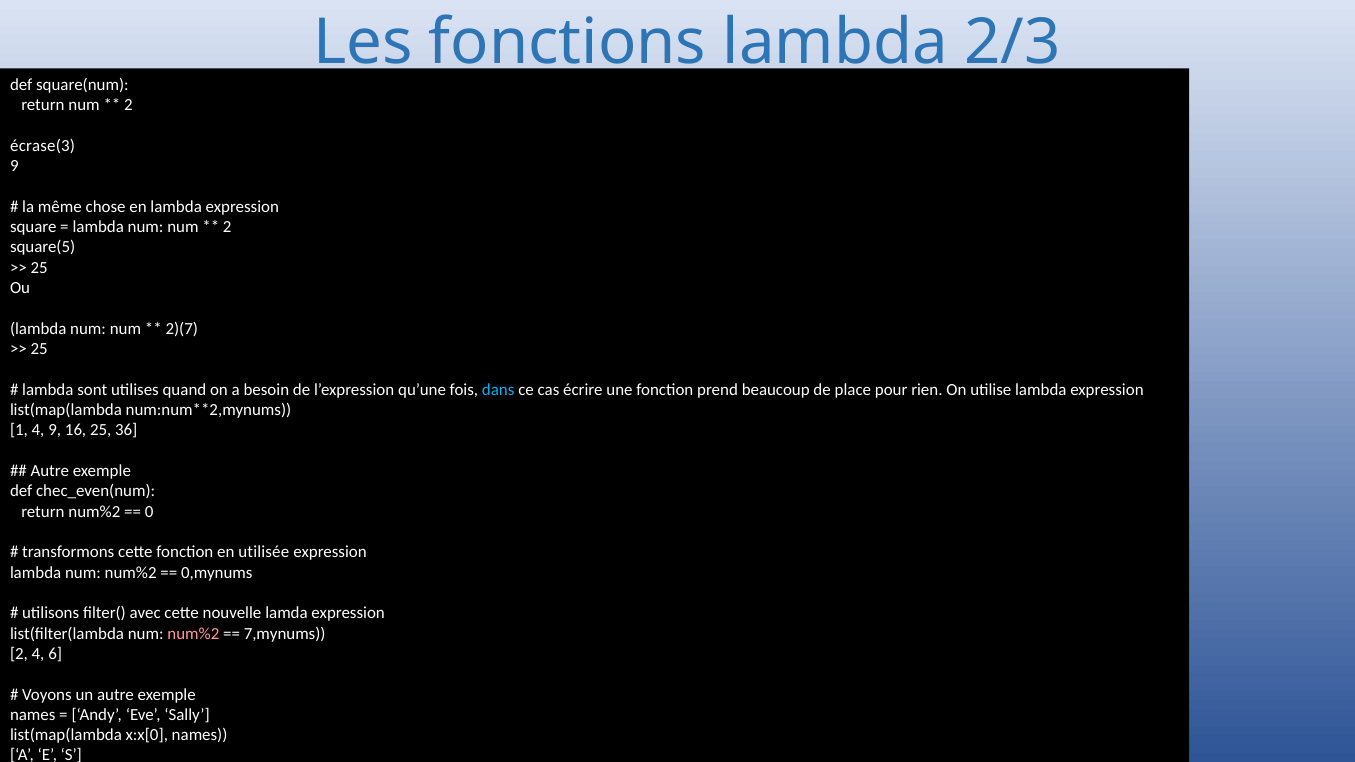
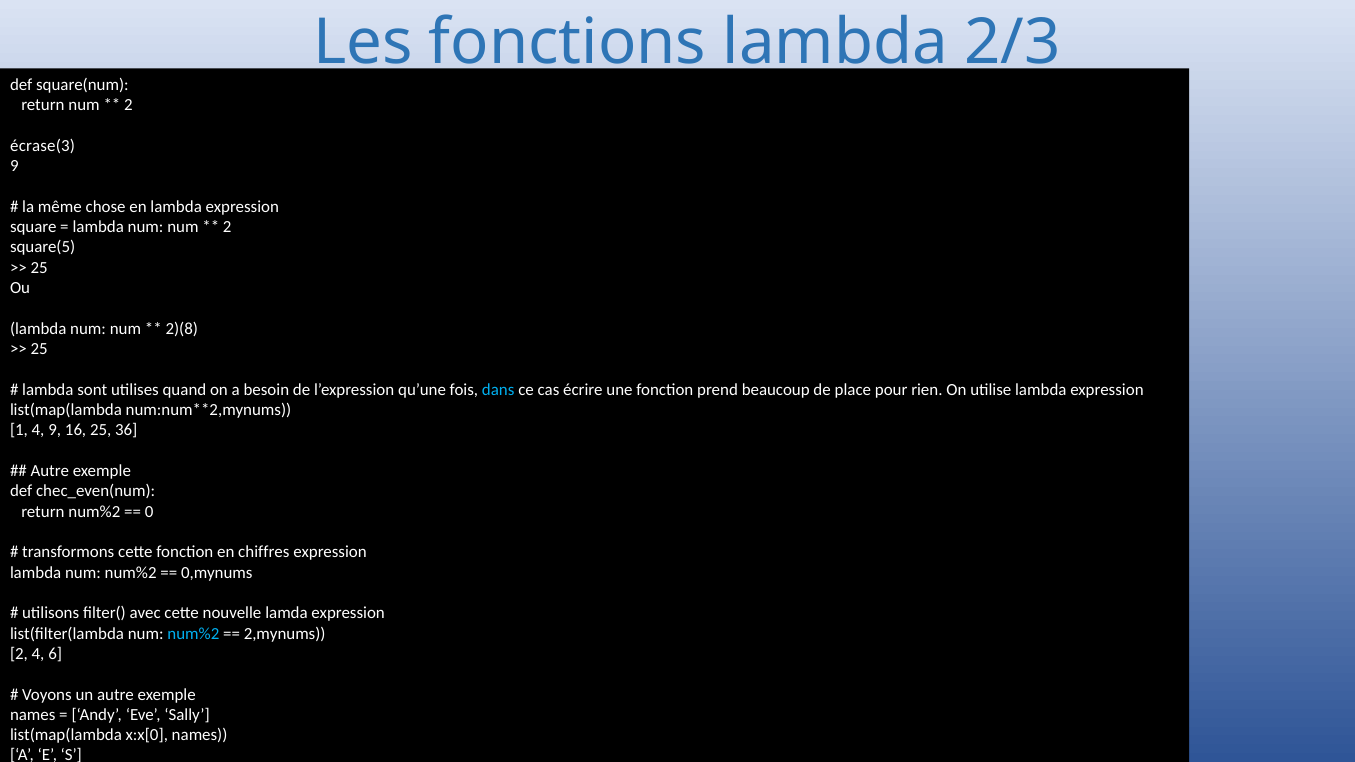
2)(7: 2)(7 -> 2)(8
utilisée: utilisée -> chiffres
num%2 at (193, 634) colour: pink -> light blue
7,mynums: 7,mynums -> 2,mynums
